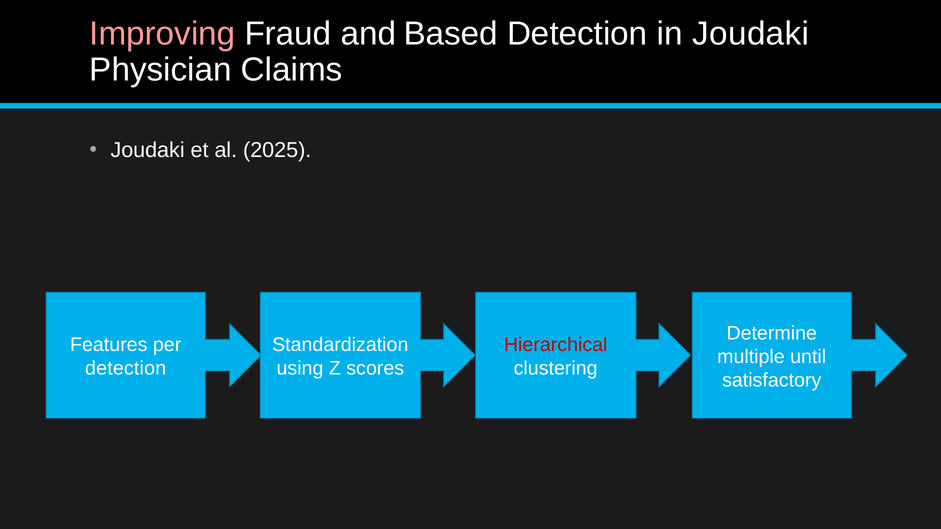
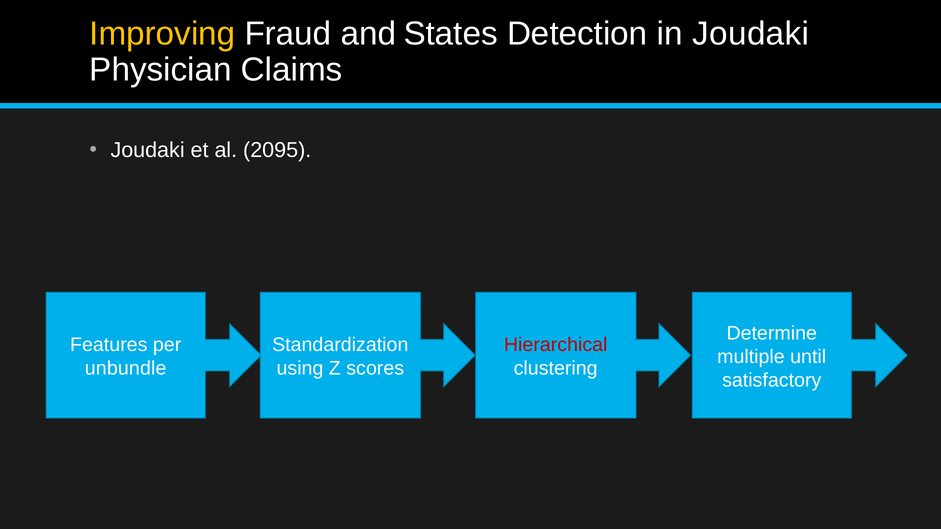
Improving colour: pink -> yellow
Based: Based -> States
2025: 2025 -> 2095
detection at (126, 369): detection -> unbundle
